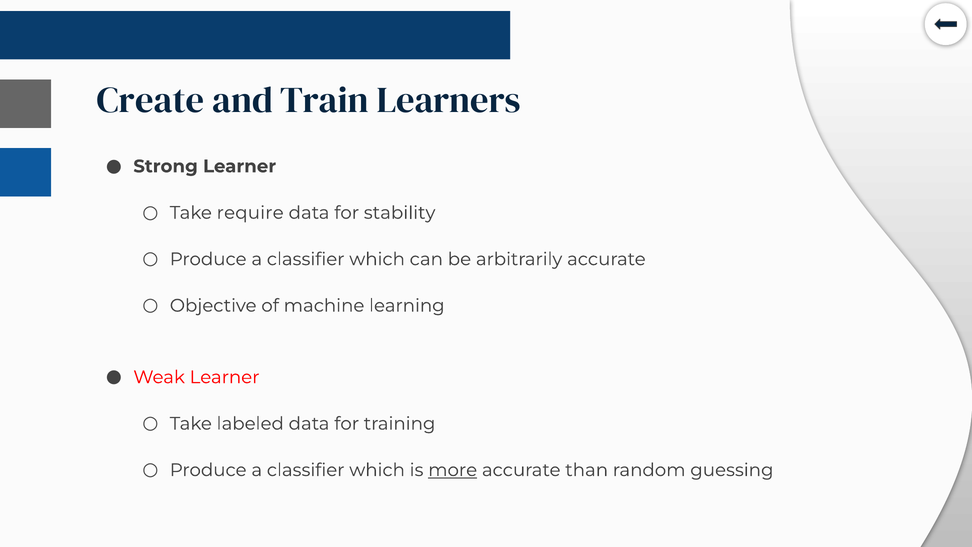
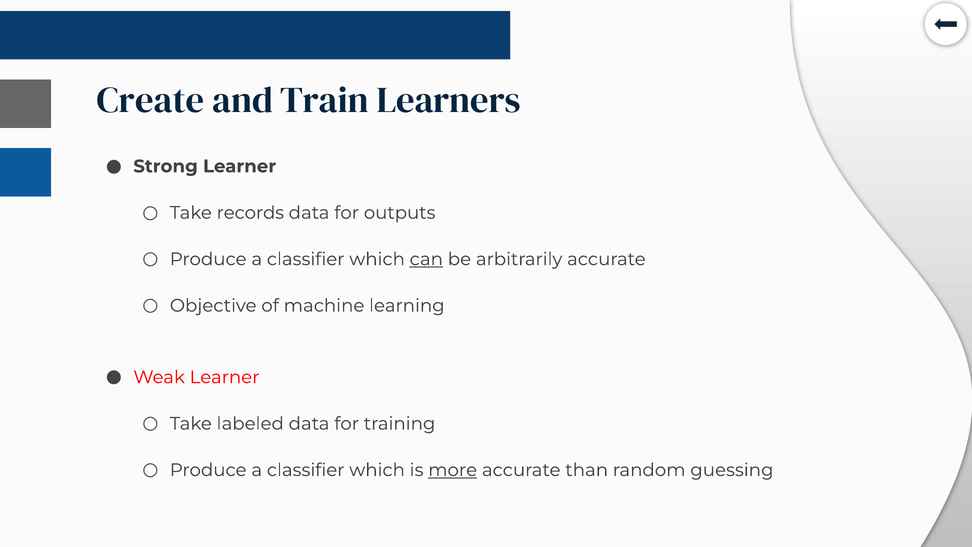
require: require -> records
stability: stability -> outputs
can underline: none -> present
